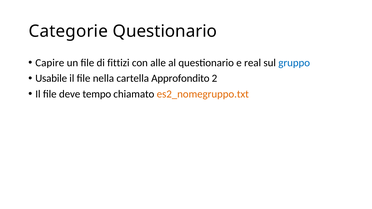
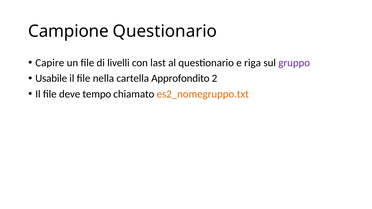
Categorie: Categorie -> Campione
fittizi: fittizi -> livelli
alle: alle -> last
real: real -> riga
gruppo colour: blue -> purple
